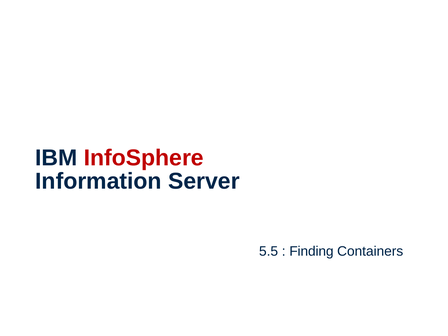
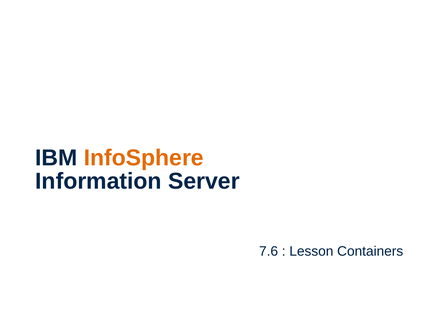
InfoSphere colour: red -> orange
5.5: 5.5 -> 7.6
Finding: Finding -> Lesson
